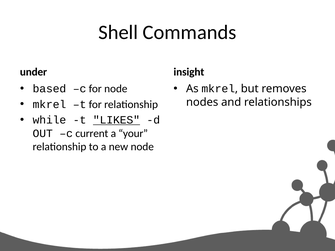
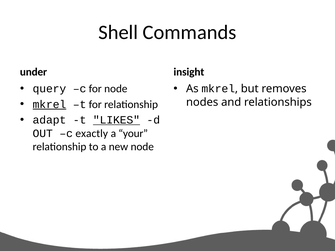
based: based -> query
mkrel at (49, 104) underline: none -> present
while: while -> adapt
current: current -> exactly
